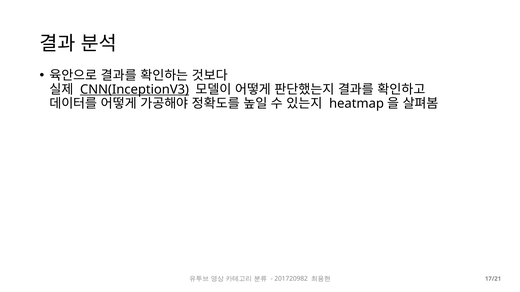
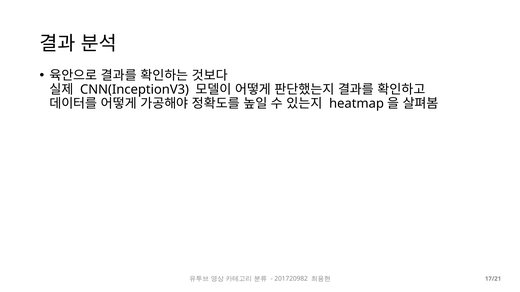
CNN(InceptionV3 underline: present -> none
